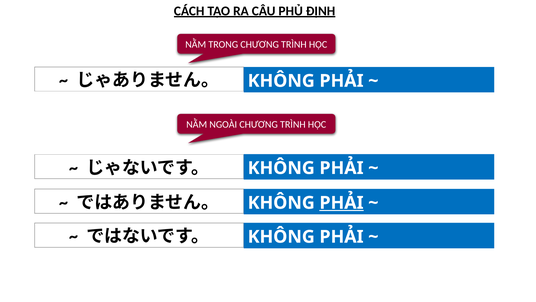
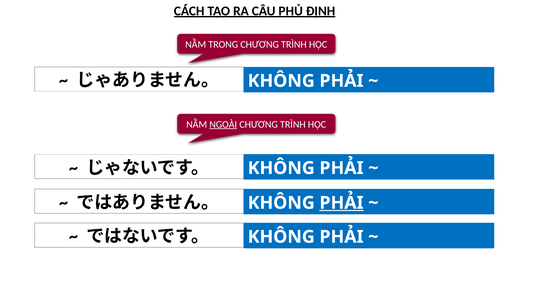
NGOÀI underline: none -> present
